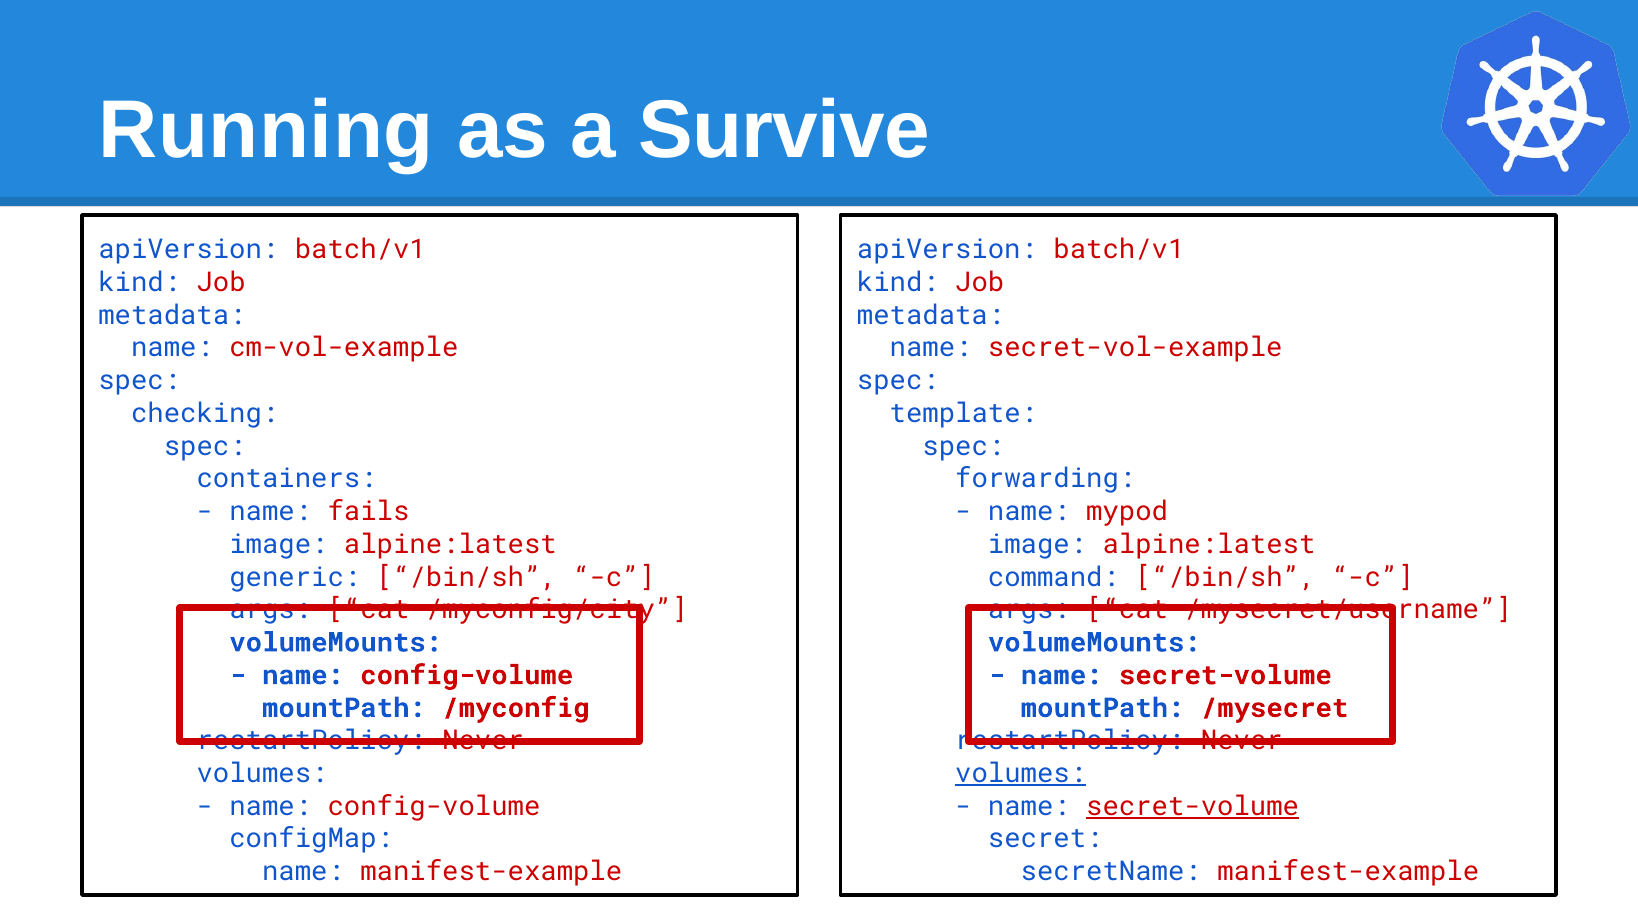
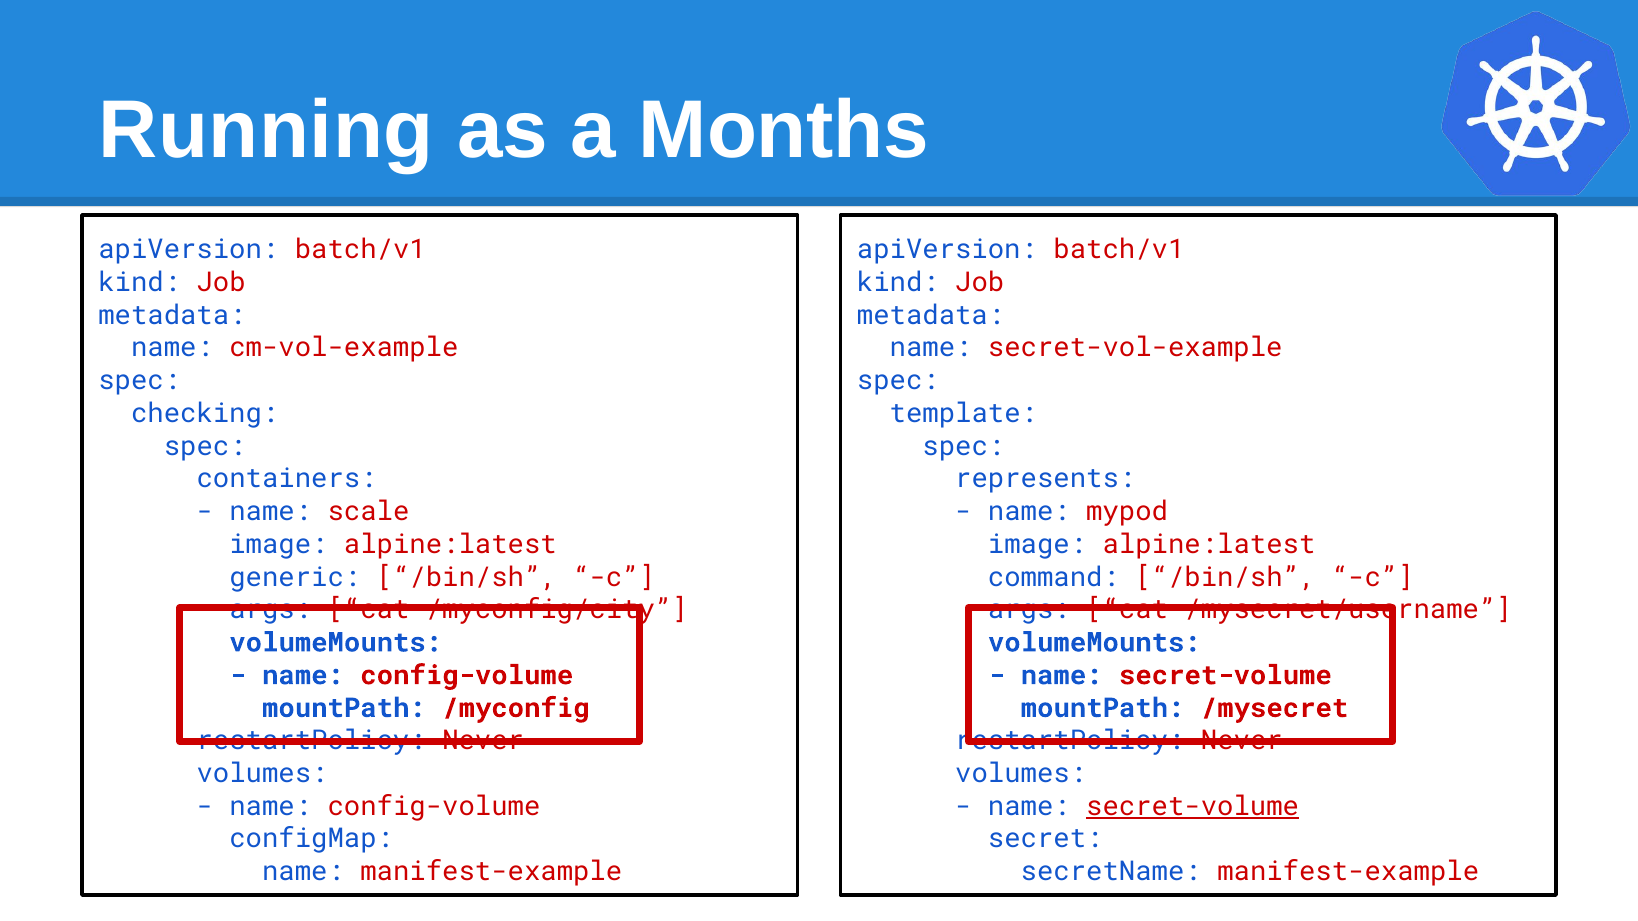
Survive: Survive -> Months
forwarding: forwarding -> represents
fails: fails -> scale
volumes at (1021, 774) underline: present -> none
